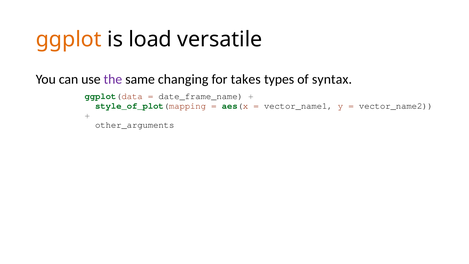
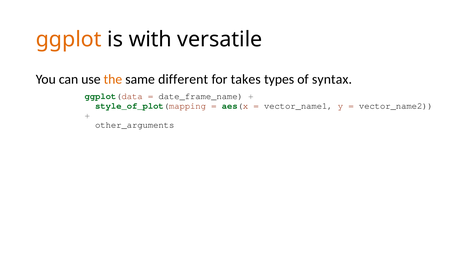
load: load -> with
the colour: purple -> orange
changing: changing -> different
